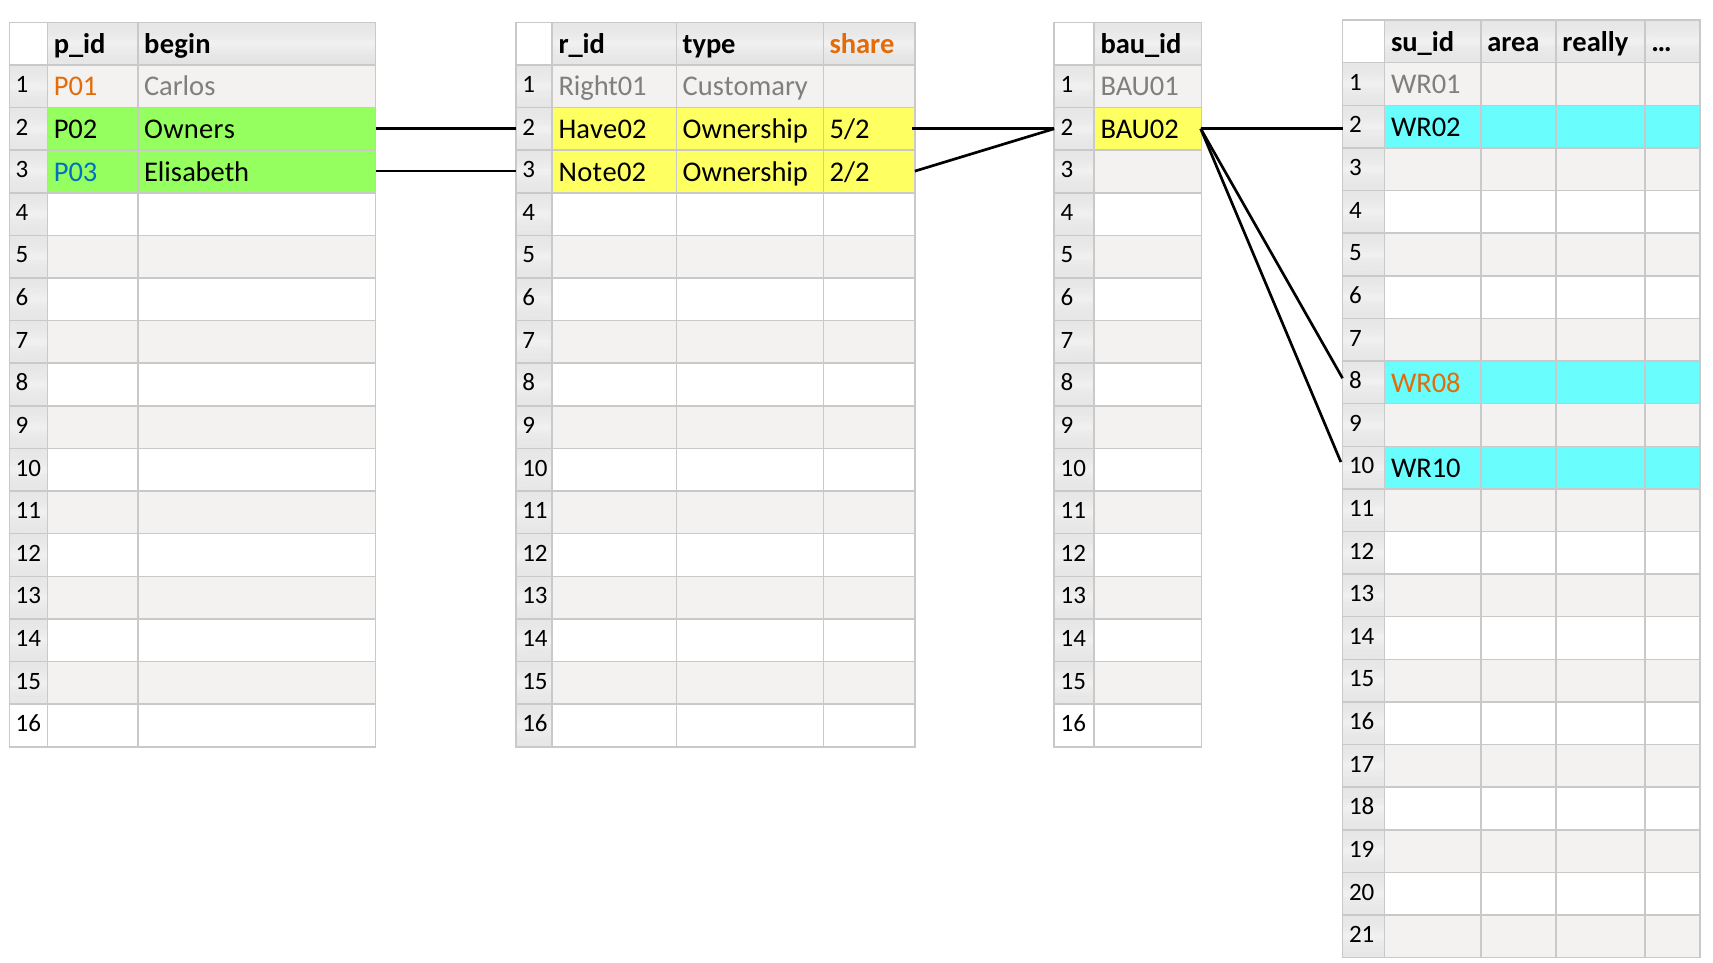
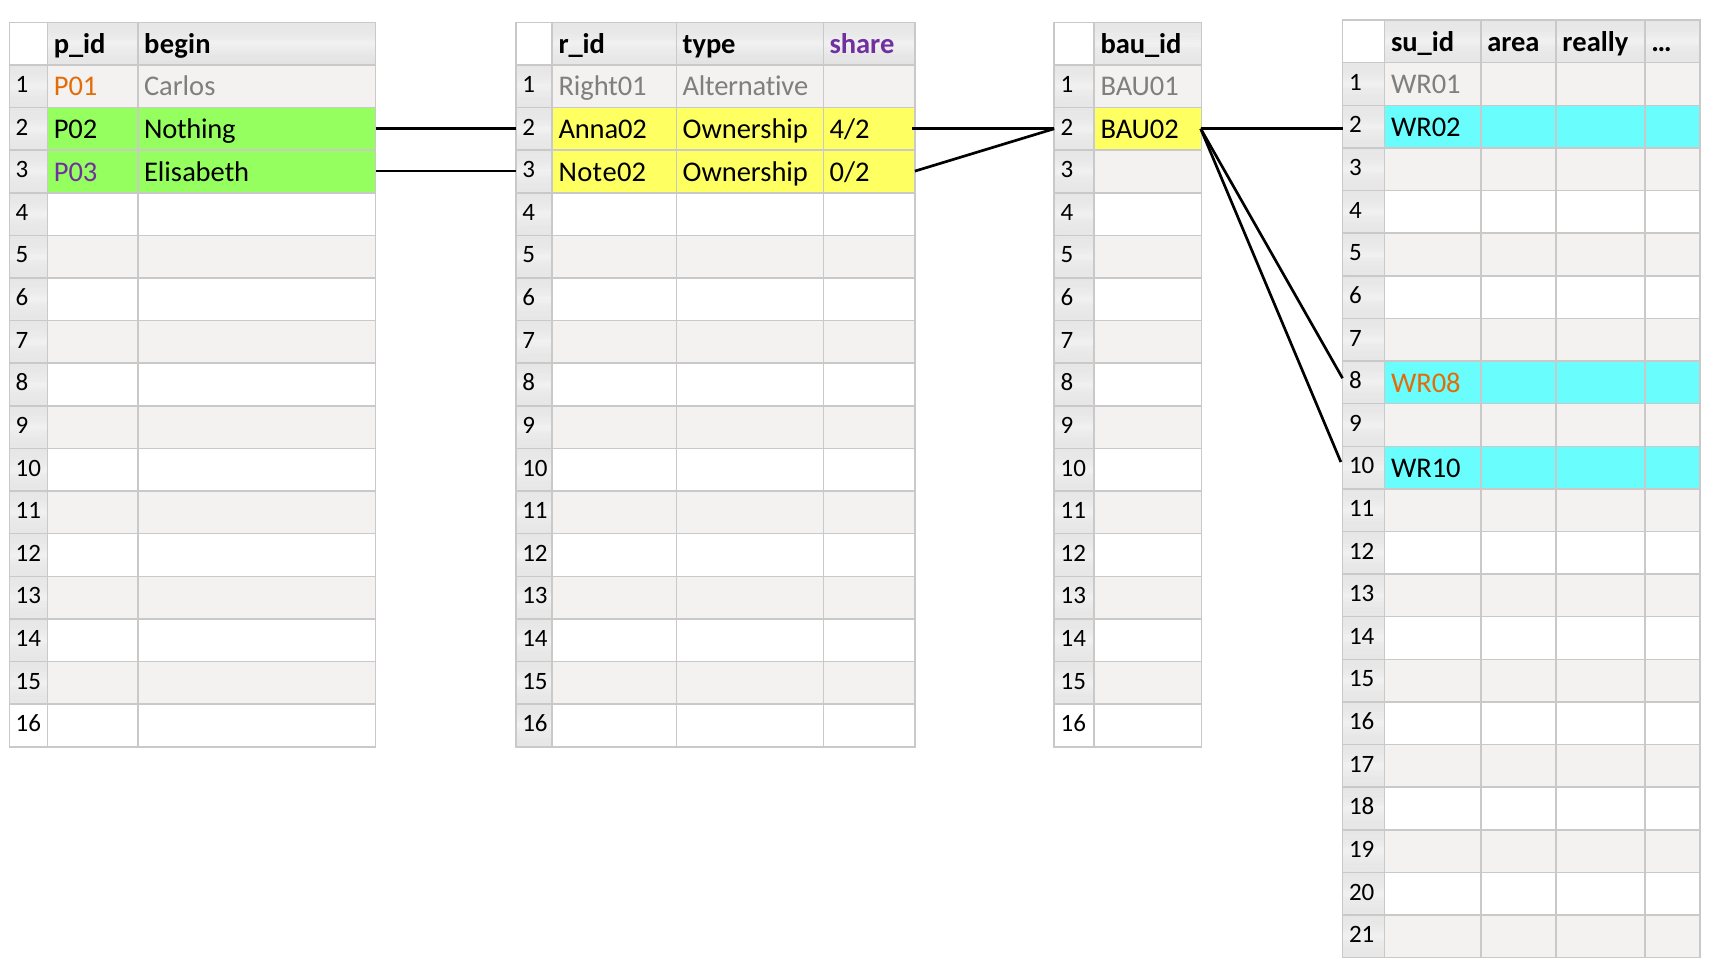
share colour: orange -> purple
Customary: Customary -> Alternative
Owners: Owners -> Nothing
Have02: Have02 -> Anna02
5/2: 5/2 -> 4/2
P03 colour: blue -> purple
2/2: 2/2 -> 0/2
